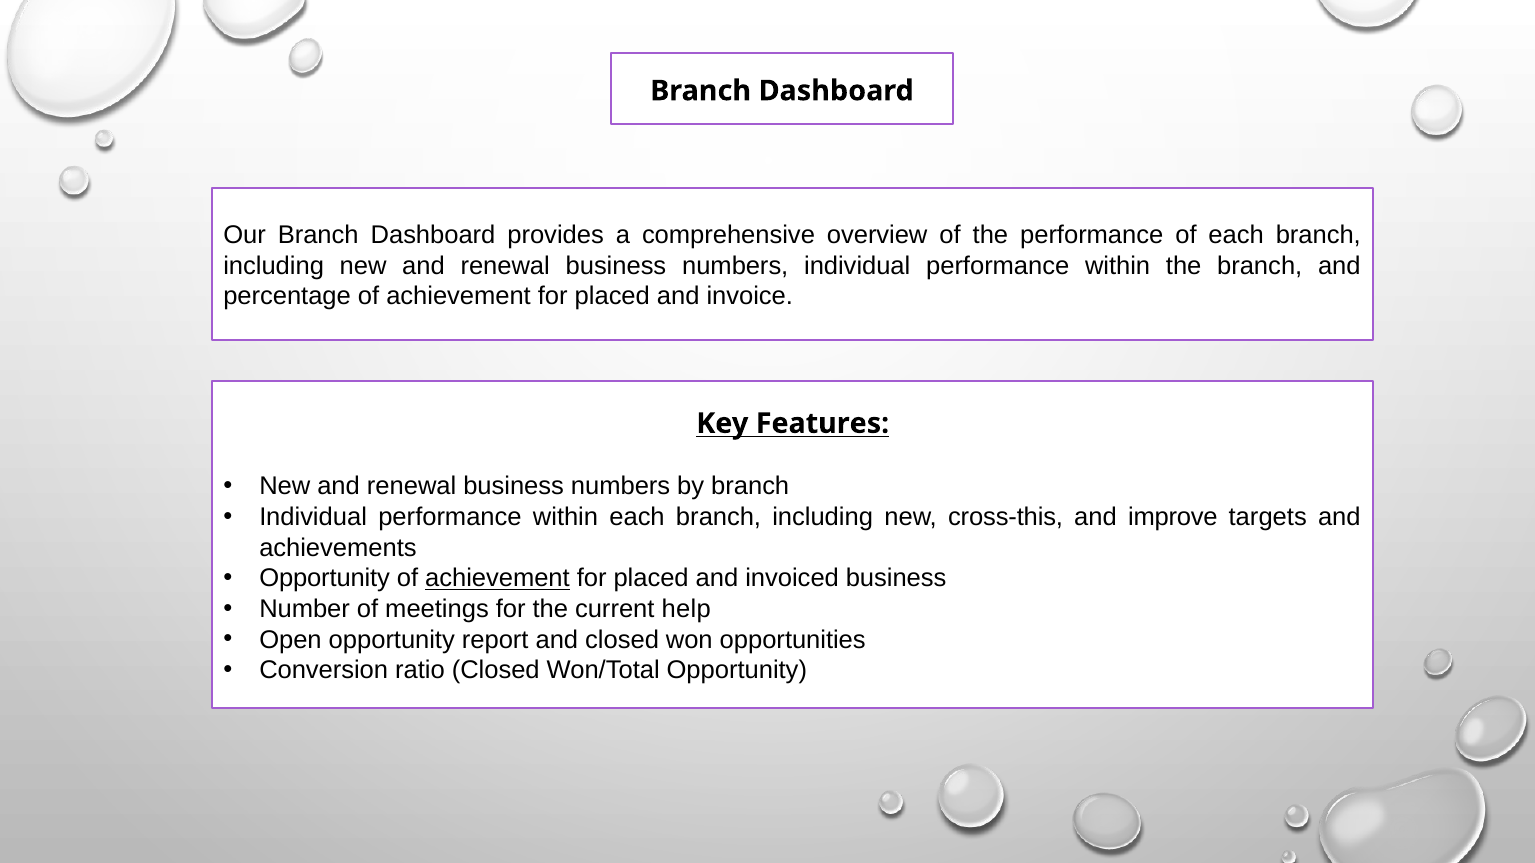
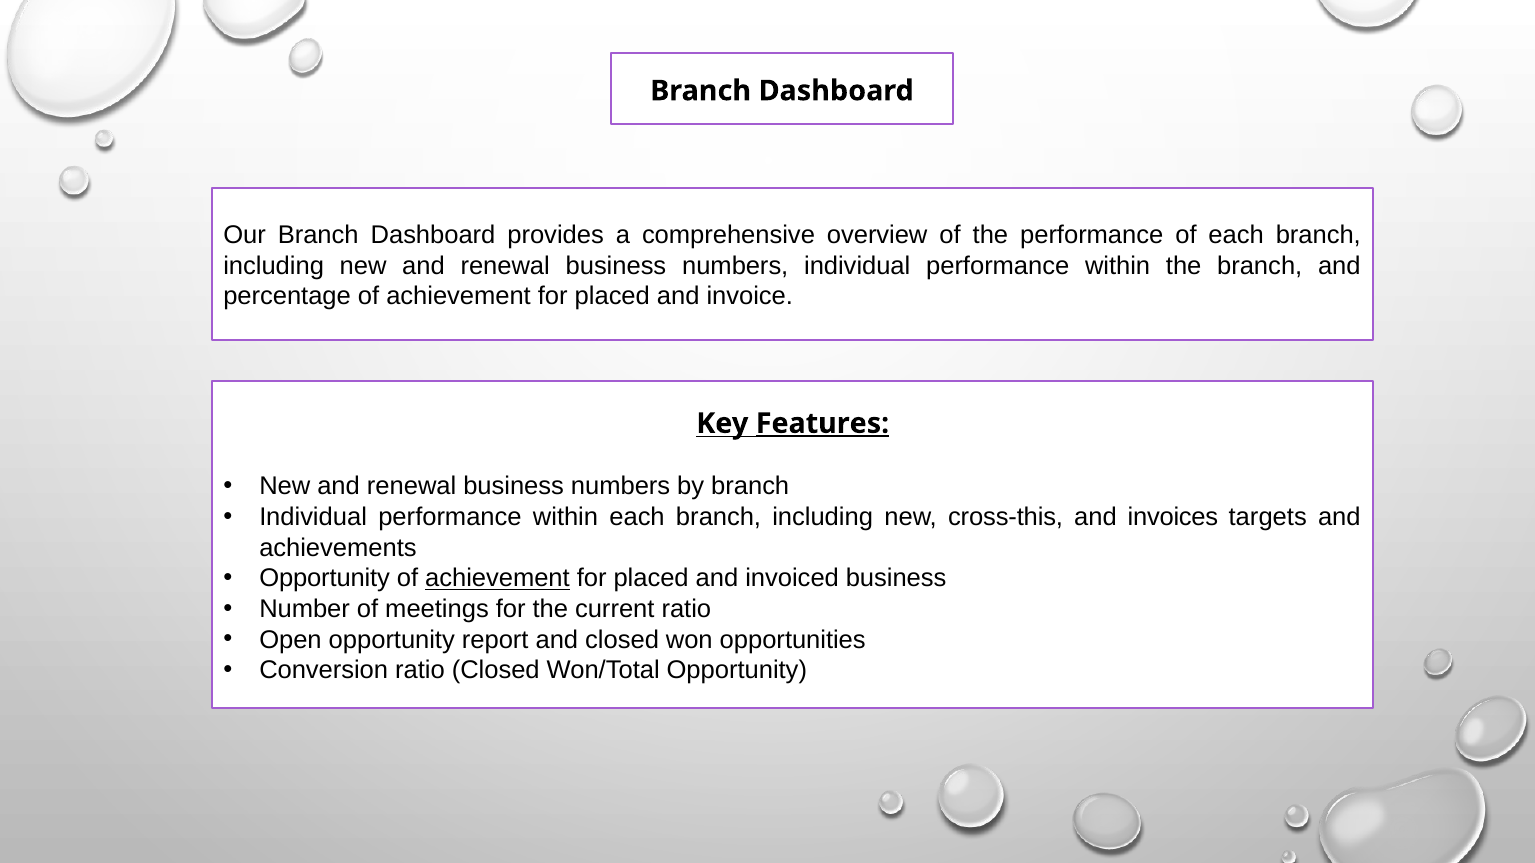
Features underline: none -> present
improve: improve -> invoices
current help: help -> ratio
